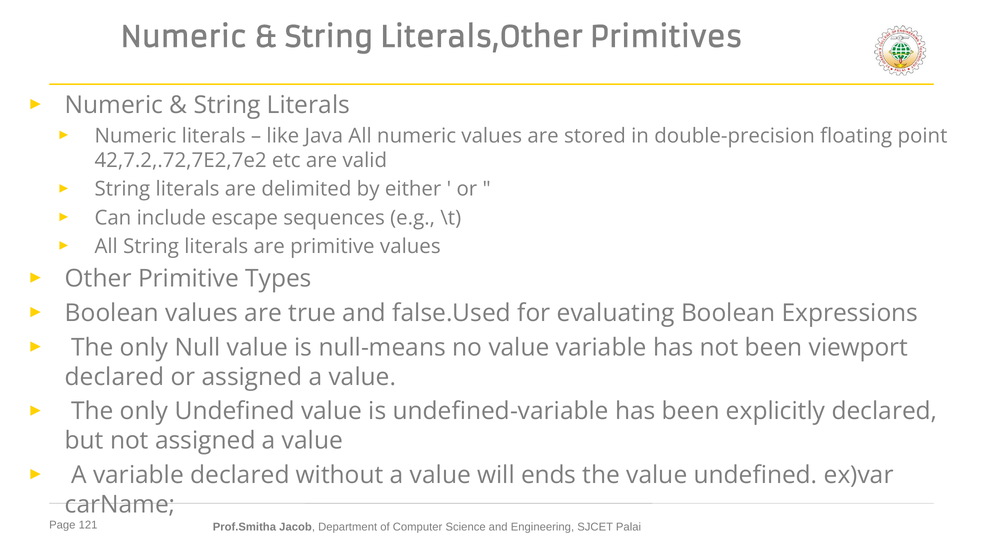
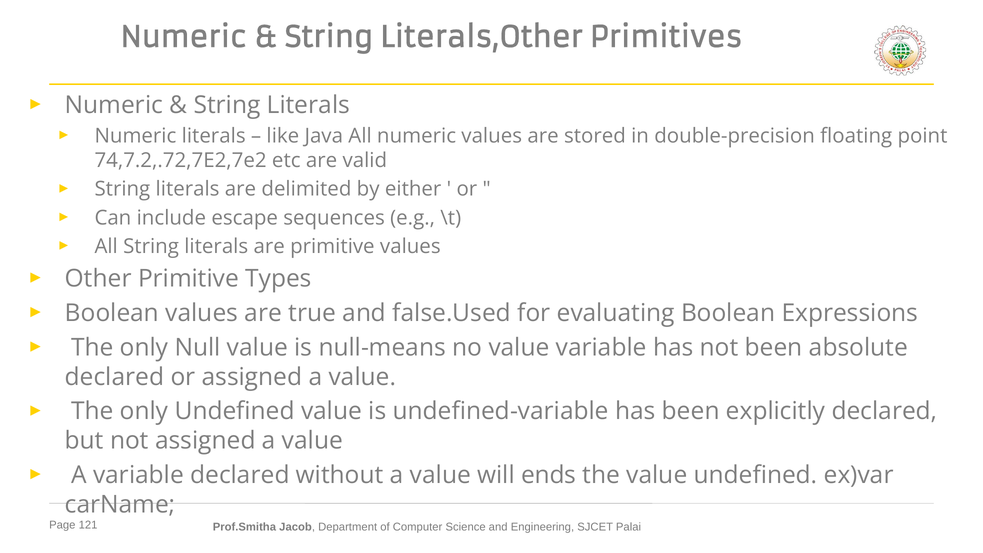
42,7.2,.72,7E2,7e2: 42,7.2,.72,7E2,7e2 -> 74,7.2,.72,7E2,7e2
viewport: viewport -> absolute
